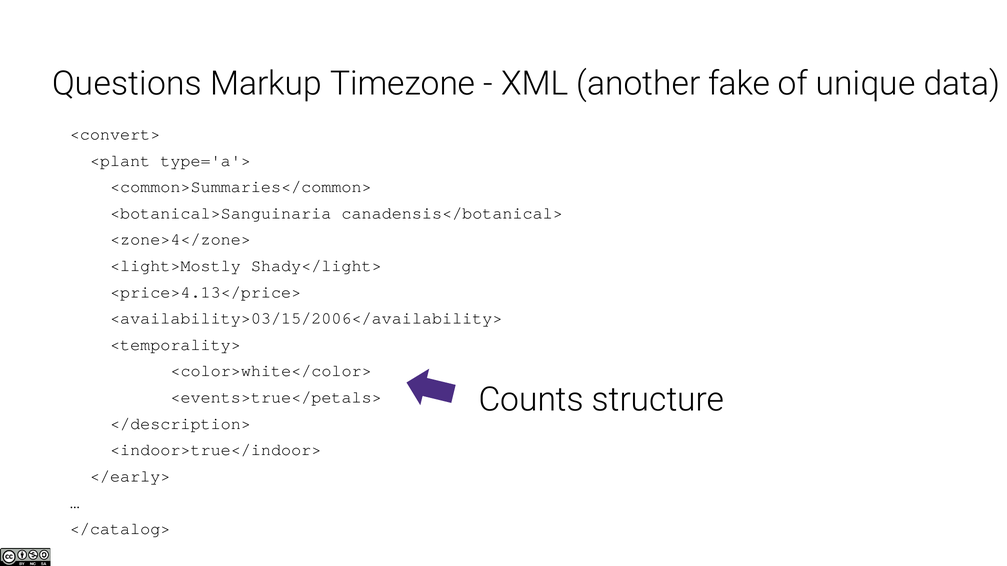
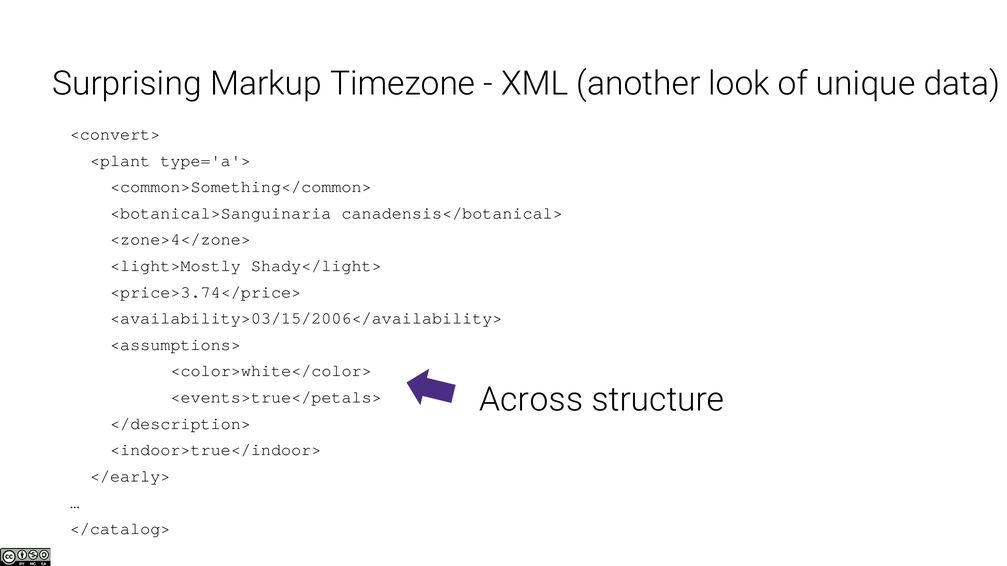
Questions: Questions -> Surprising
fake: fake -> look
<common>Summaries</common>: <common>Summaries</common> -> <common>Something</common>
<price>4.13</price>: <price>4.13</price> -> <price>3.74</price>
<temporality>: <temporality> -> <assumptions>
Counts: Counts -> Across
